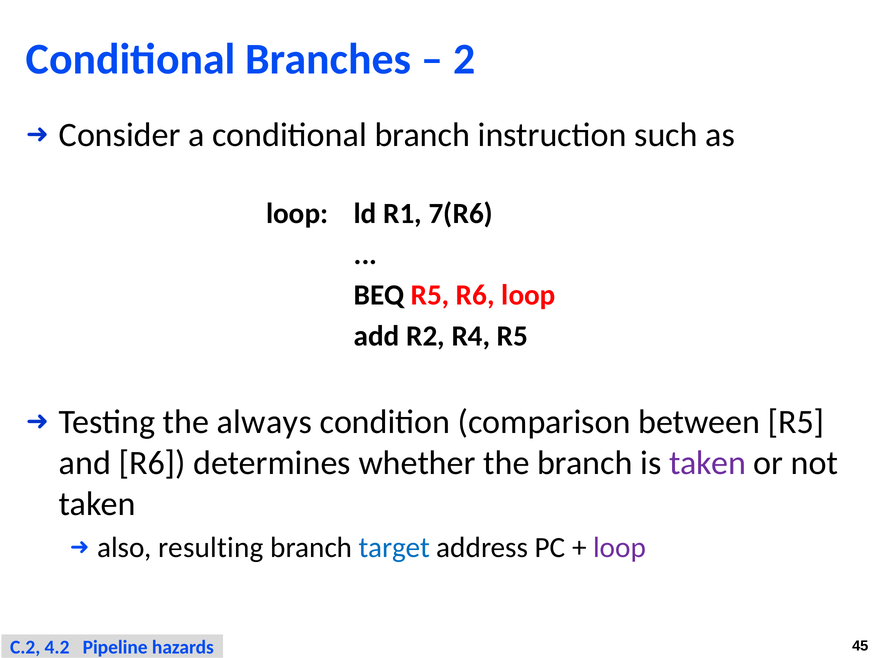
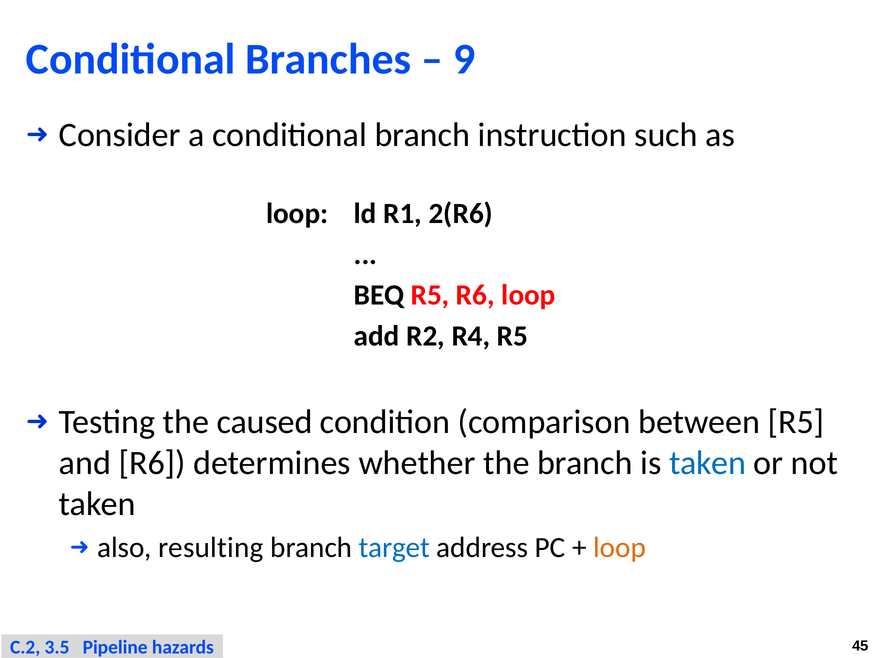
2: 2 -> 9
7(R6: 7(R6 -> 2(R6
always: always -> caused
taken at (708, 463) colour: purple -> blue
loop at (620, 547) colour: purple -> orange
4.2: 4.2 -> 3.5
